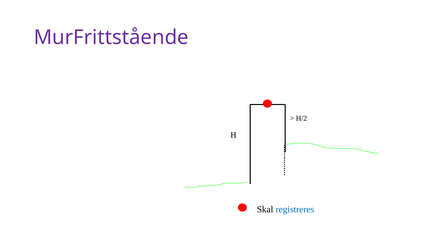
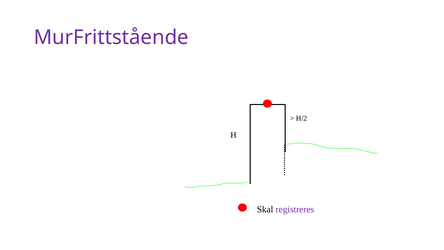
registreres colour: blue -> purple
